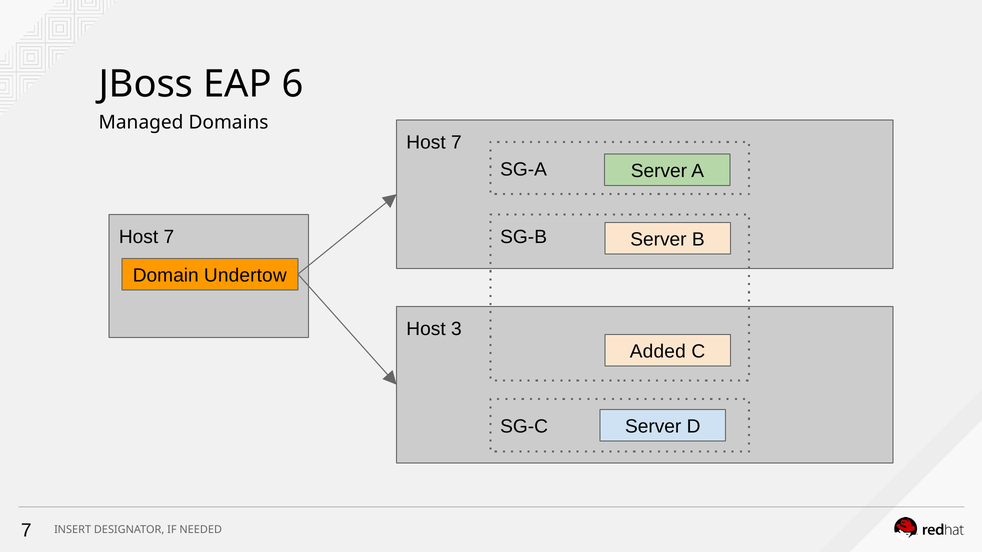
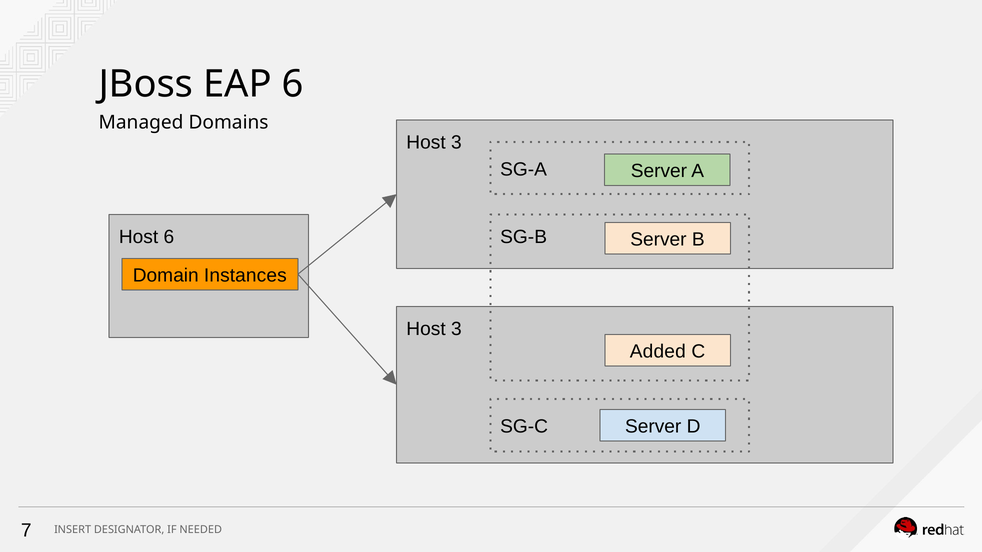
7 at (456, 143): 7 -> 3
7 at (169, 237): 7 -> 6
Undertow: Undertow -> Instances
